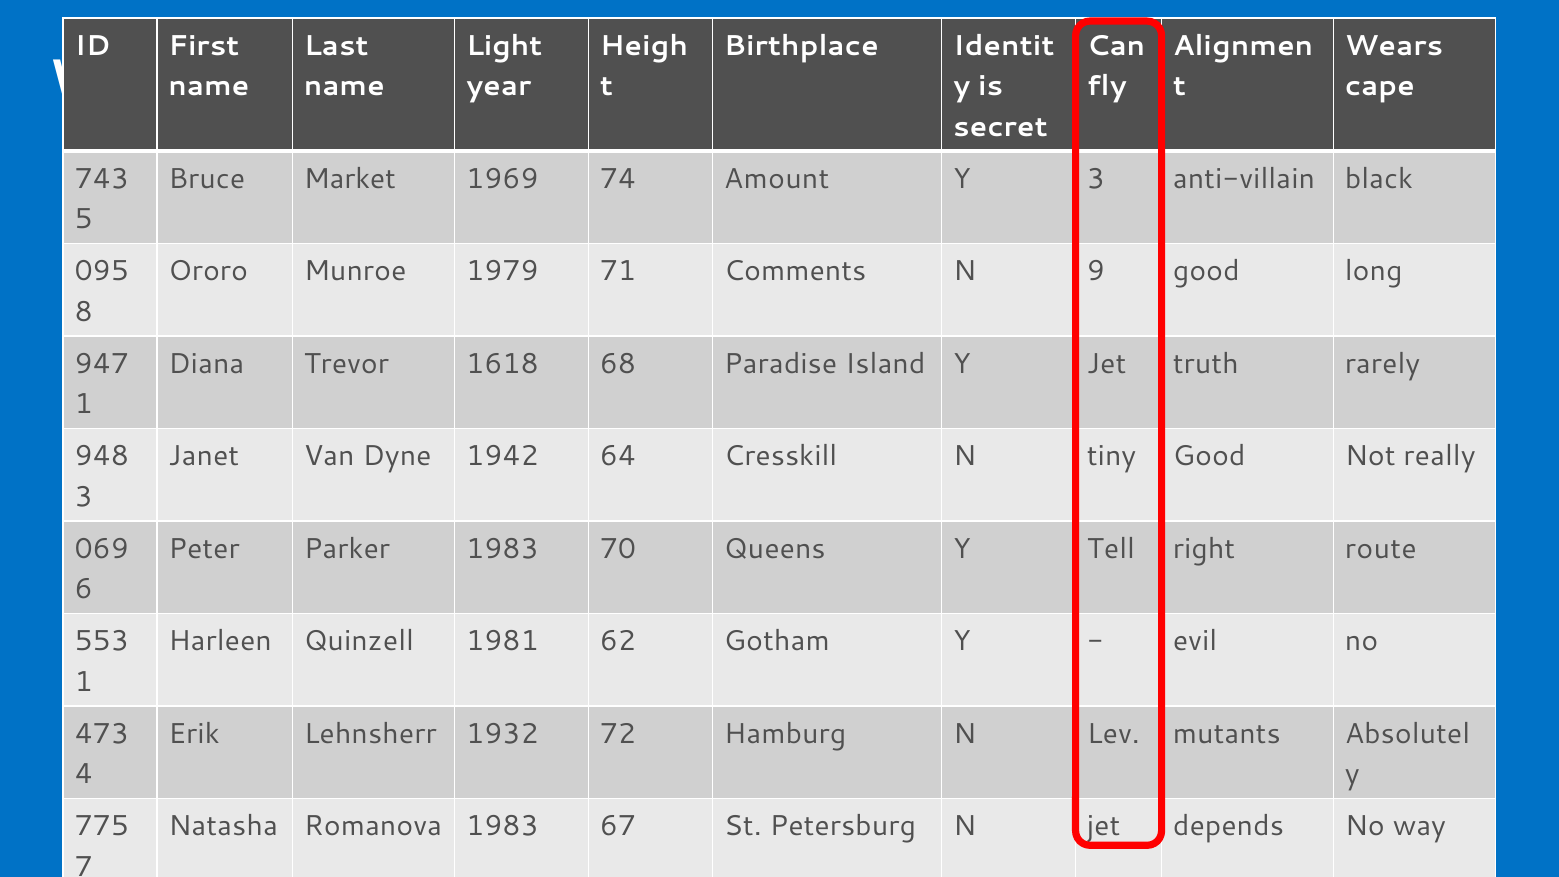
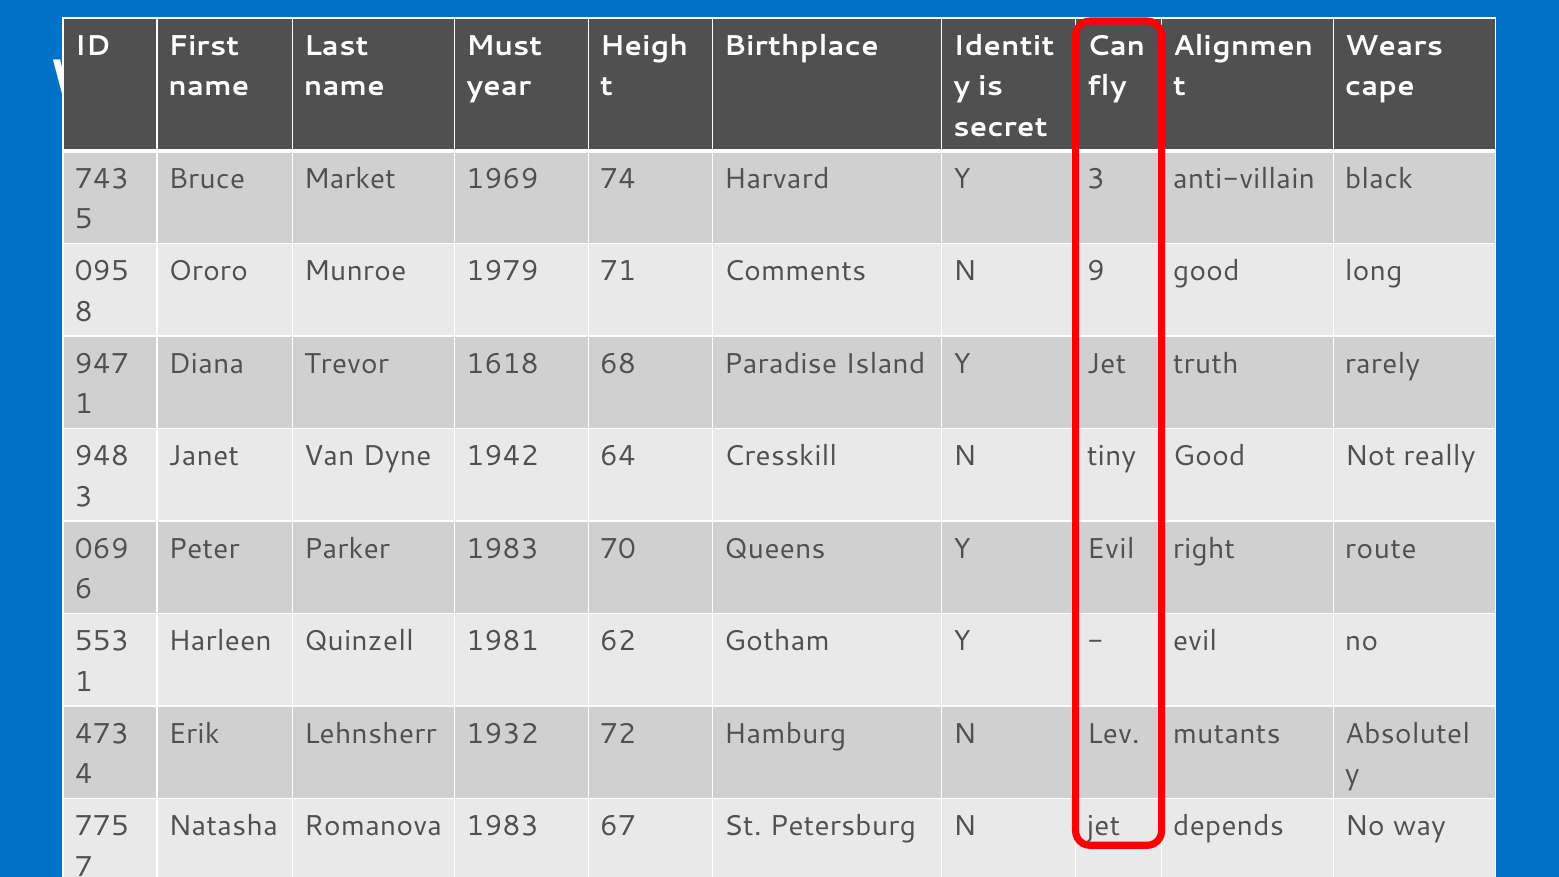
Light at (504, 46): Light -> Must
Amount: Amount -> Harvard
Y Tell: Tell -> Evil
